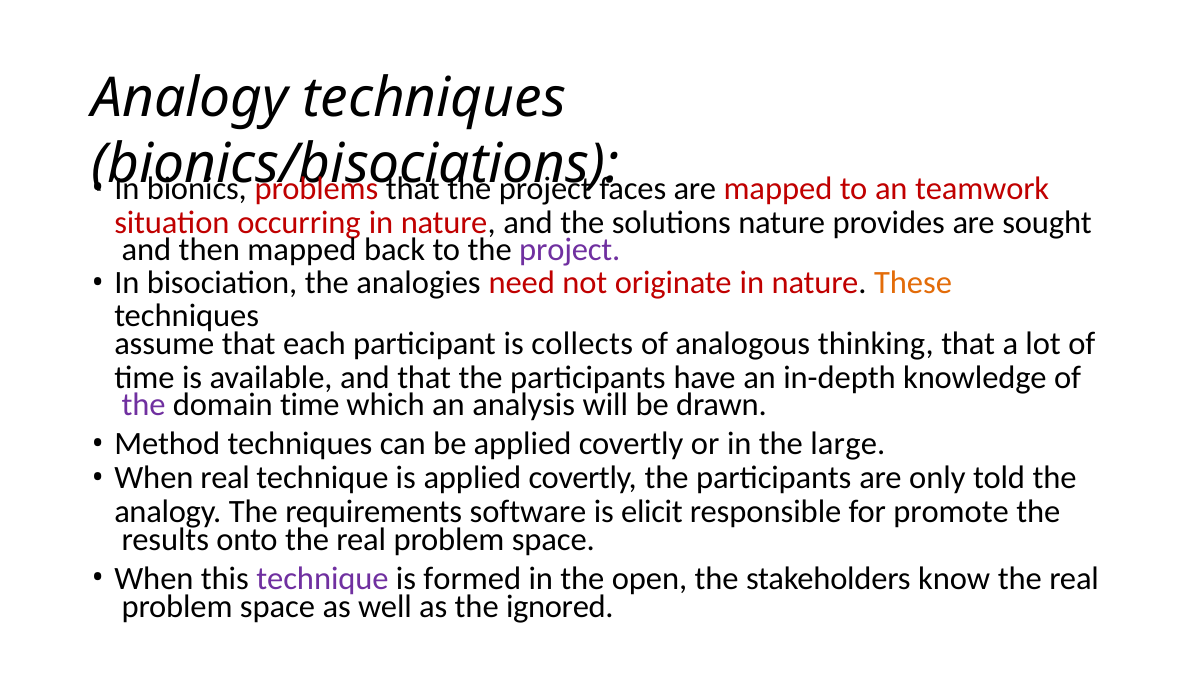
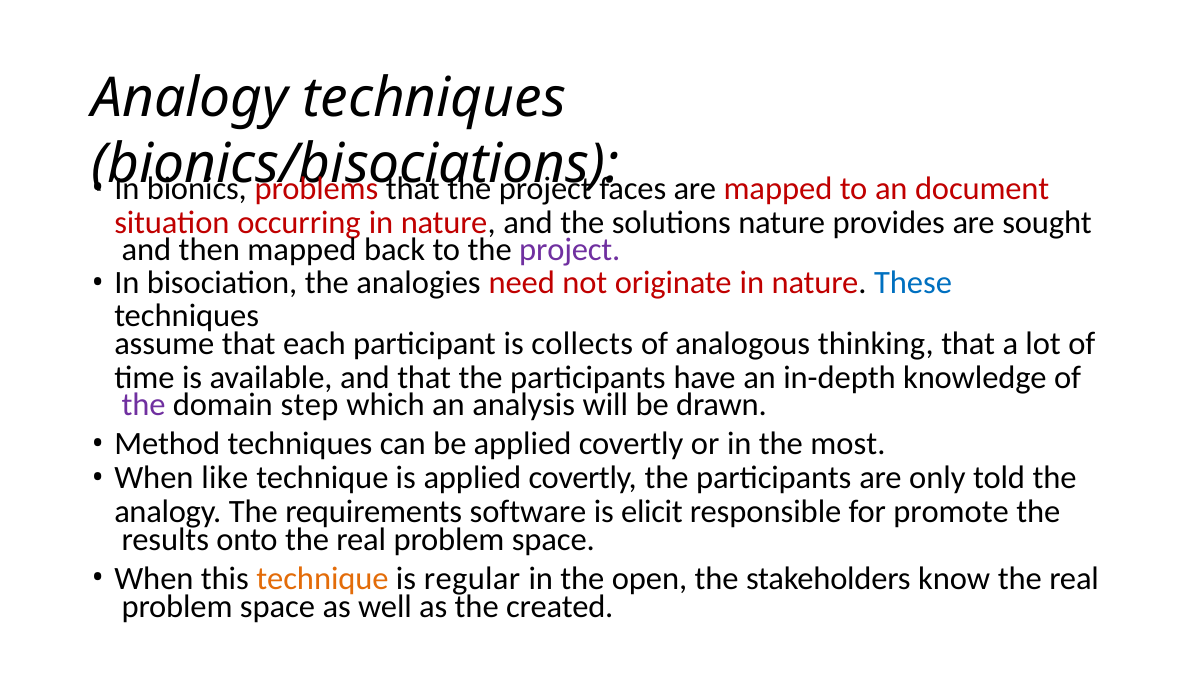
teamwork: teamwork -> document
These colour: orange -> blue
domain time: time -> step
large: large -> most
When real: real -> like
technique at (323, 580) colour: purple -> orange
formed: formed -> regular
ignored: ignored -> created
